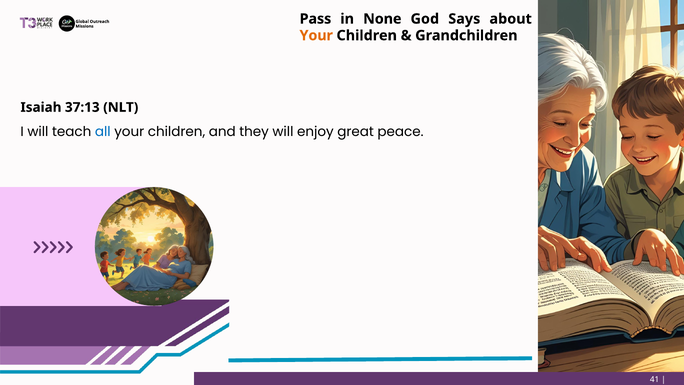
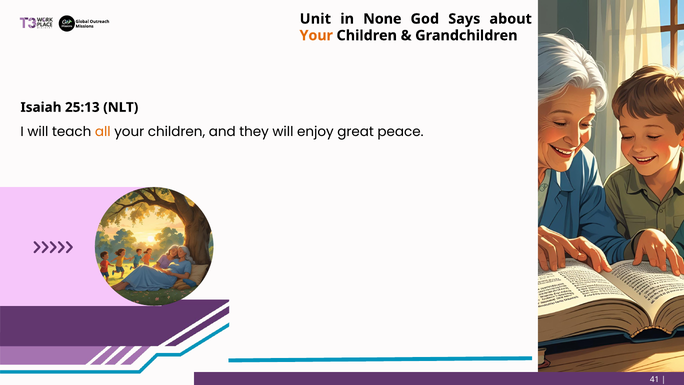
Pass: Pass -> Unit
37:13: 37:13 -> 25:13
all colour: blue -> orange
